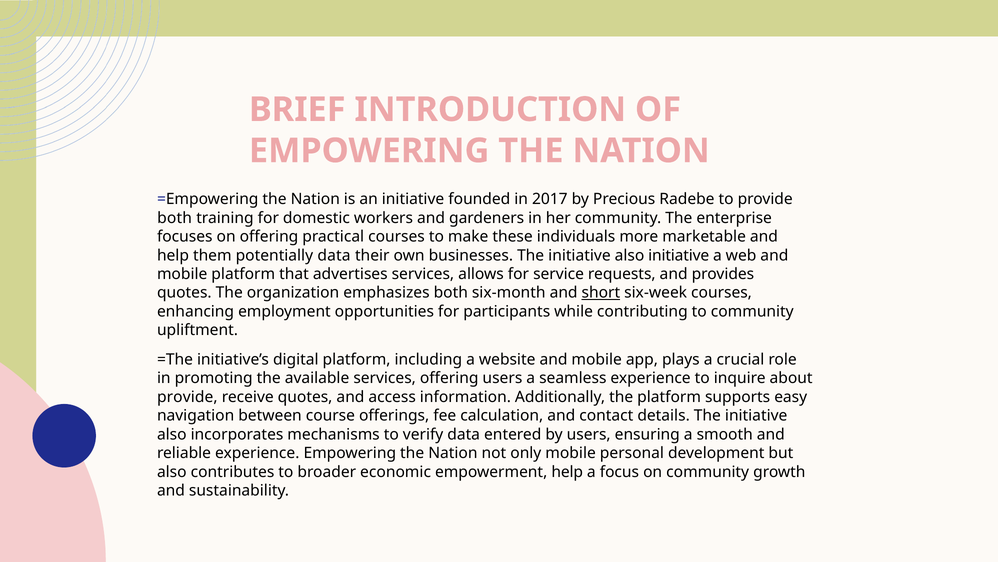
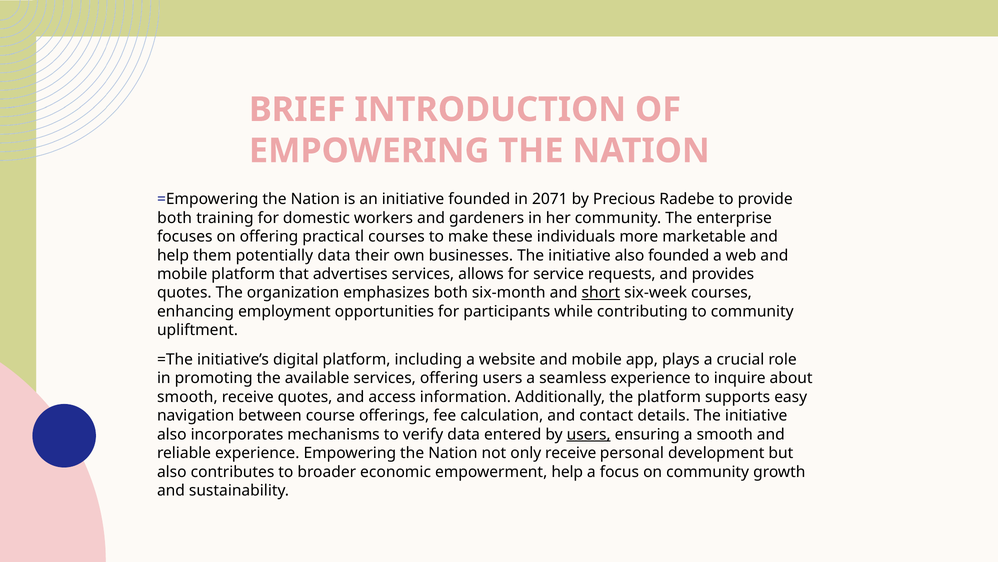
2017: 2017 -> 2071
also initiative: initiative -> founded
provide at (187, 396): provide -> smooth
users at (589, 434) underline: none -> present
only mobile: mobile -> receive
